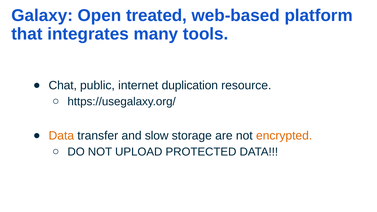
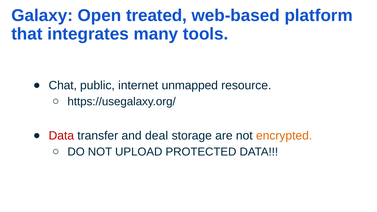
duplication: duplication -> unmapped
Data at (61, 136) colour: orange -> red
slow: slow -> deal
